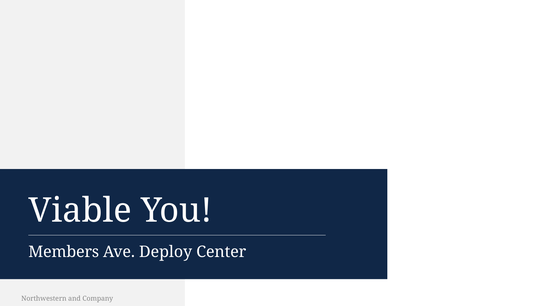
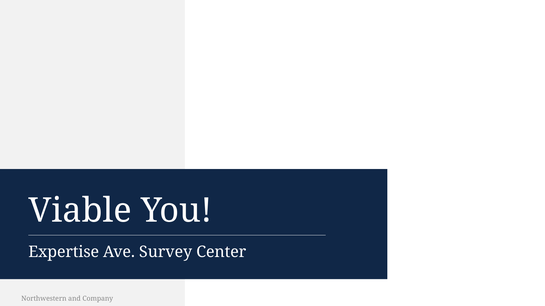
Members: Members -> Expertise
Deploy: Deploy -> Survey
